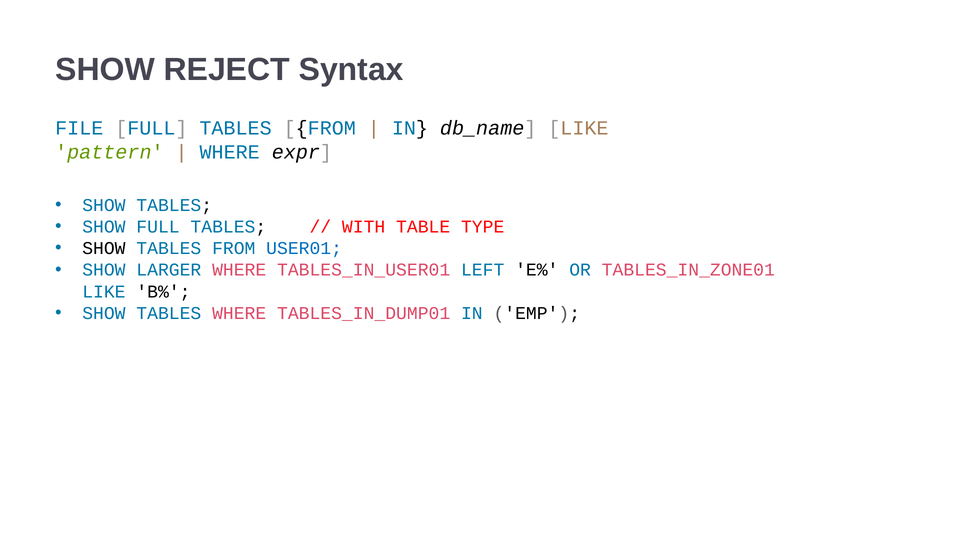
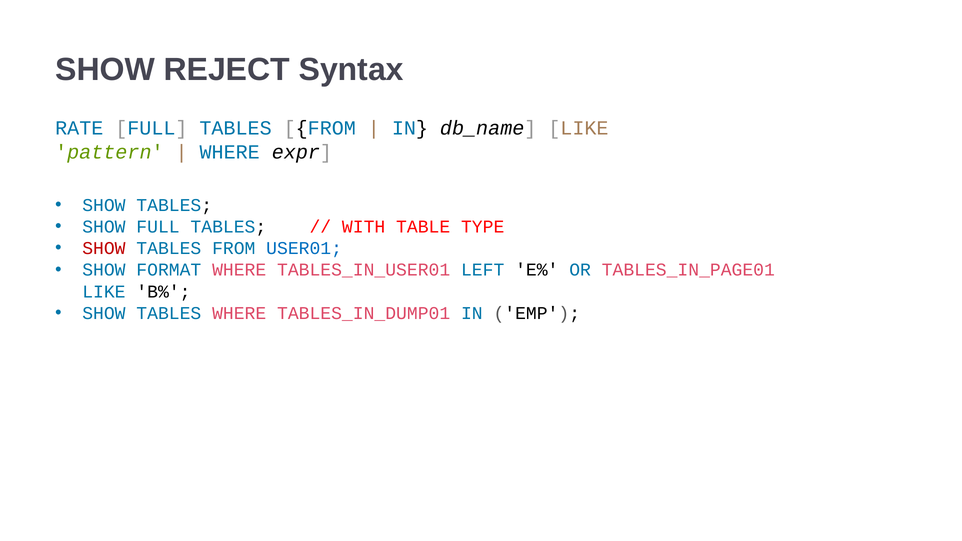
FILE: FILE -> RATE
SHOW at (104, 248) colour: black -> red
LARGER: LARGER -> FORMAT
TABLES_IN_ZONE01: TABLES_IN_ZONE01 -> TABLES_IN_PAGE01
